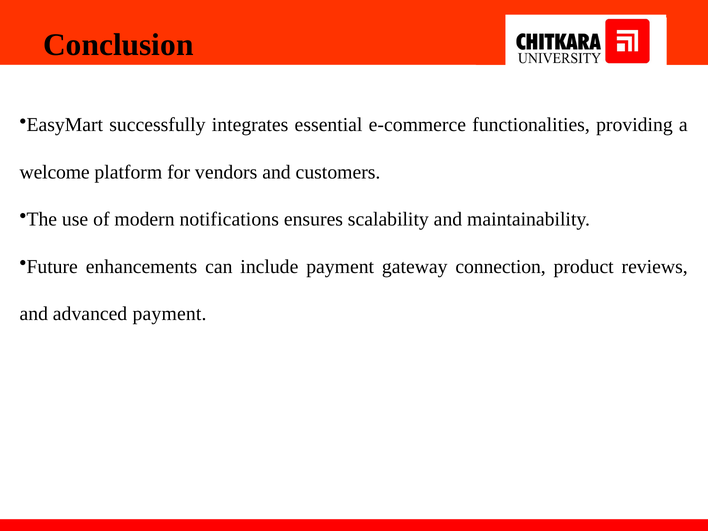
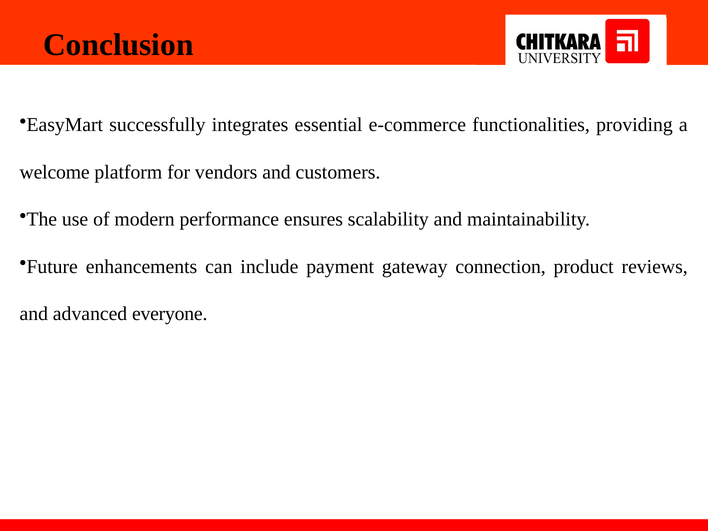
notifications: notifications -> performance
advanced payment: payment -> everyone
